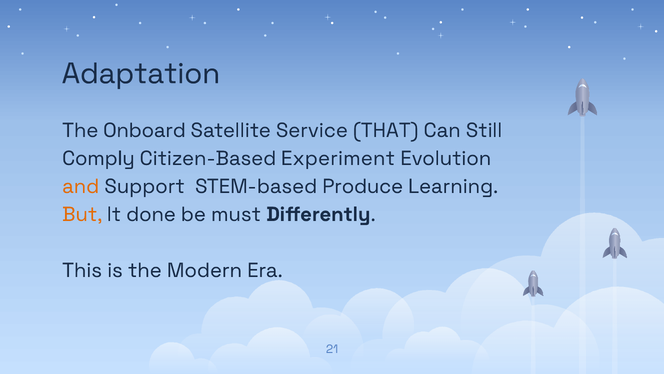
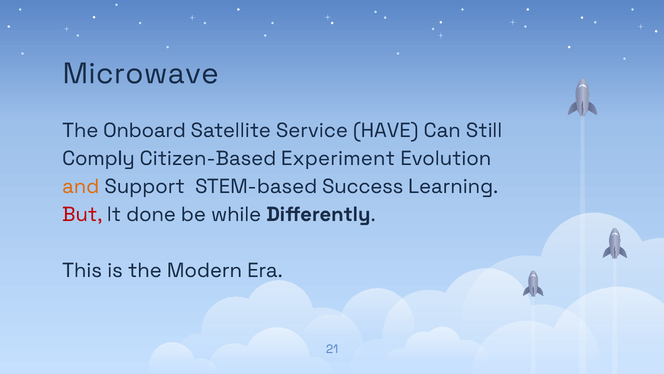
Adaptation: Adaptation -> Microwave
THAT: THAT -> HAVE
Produce: Produce -> Success
But colour: orange -> red
must: must -> while
